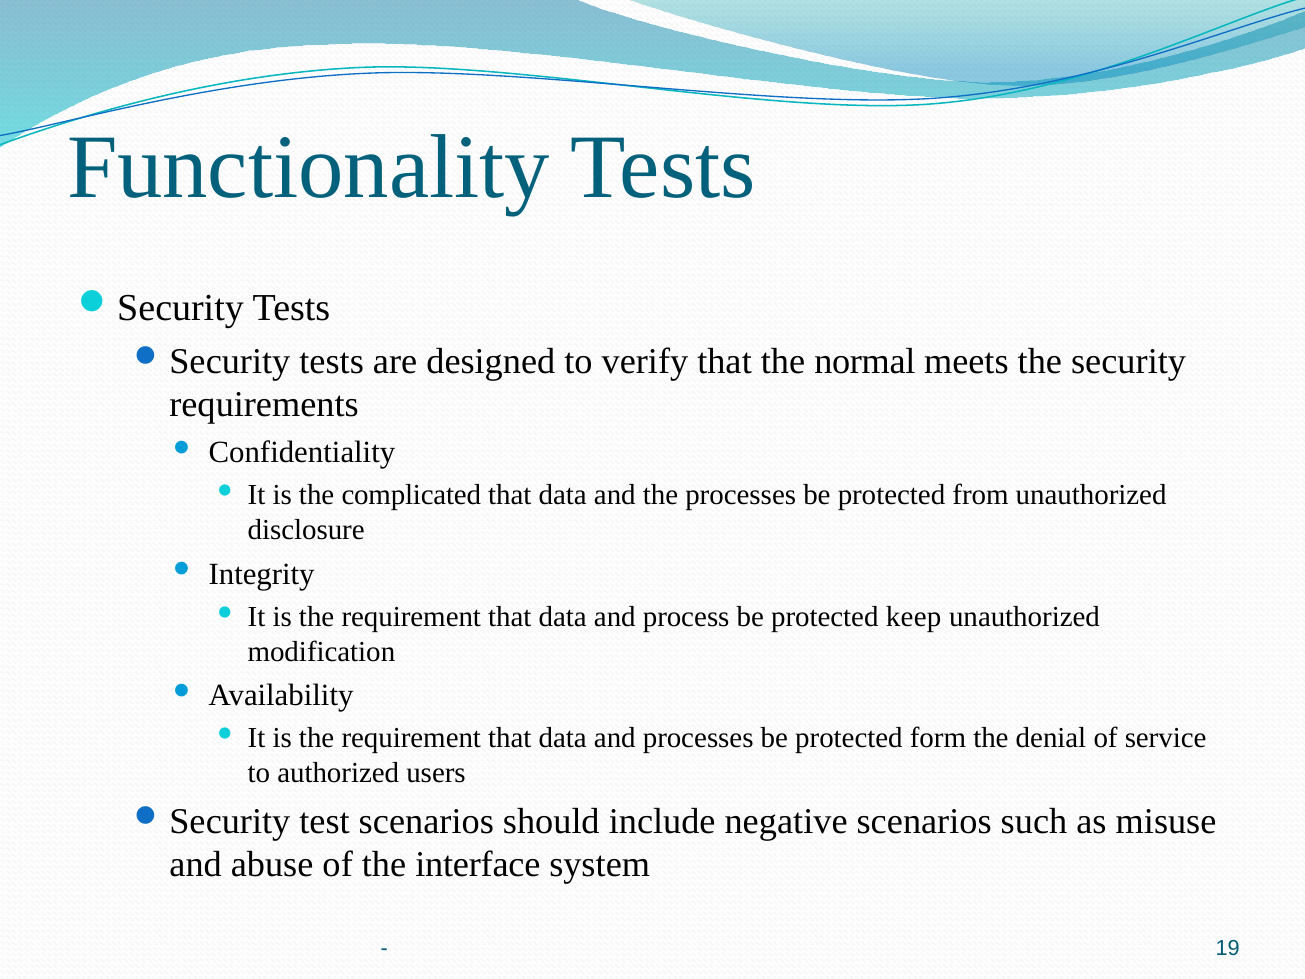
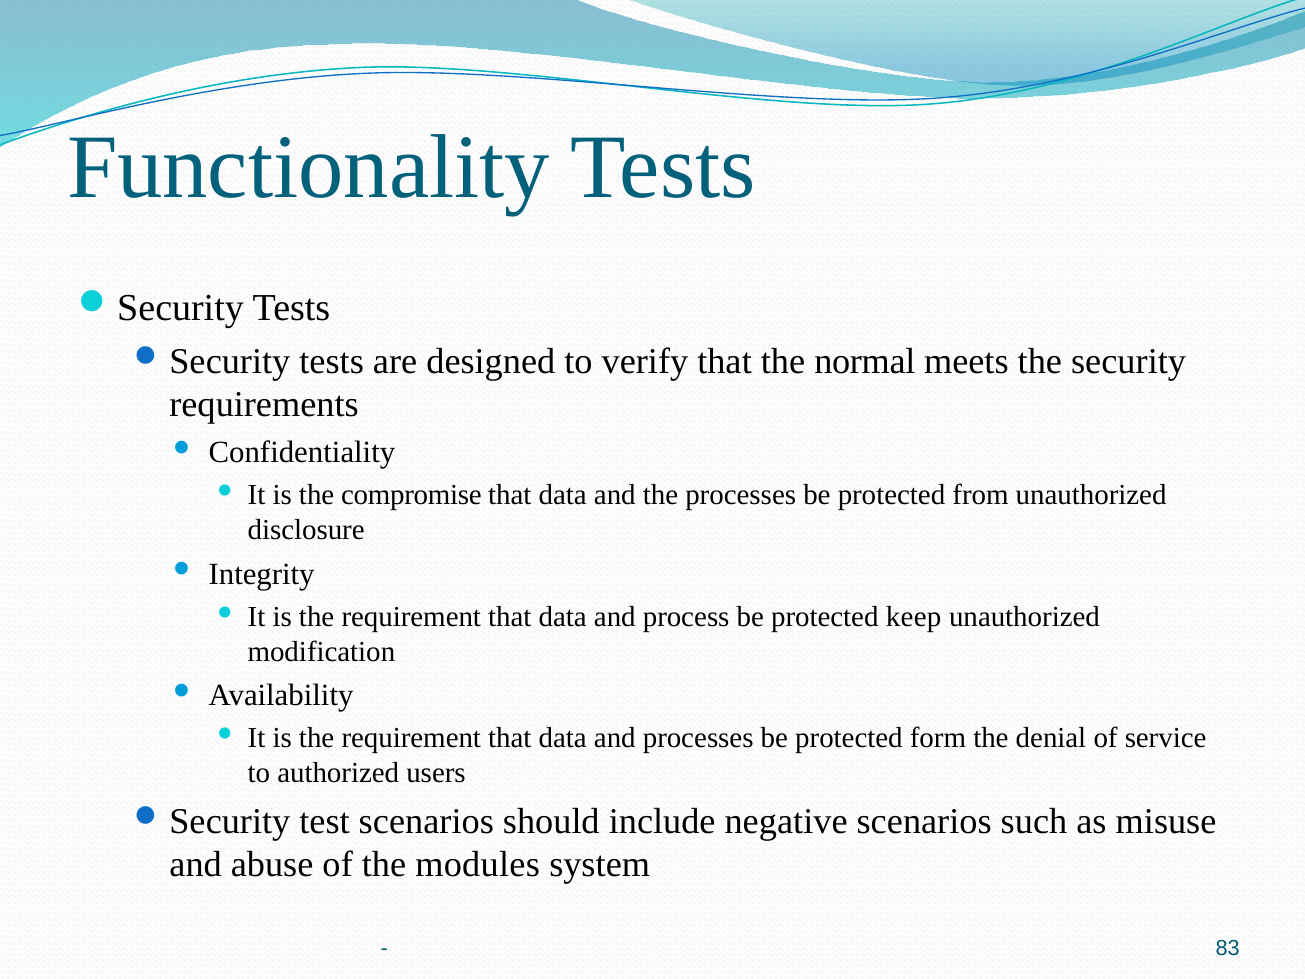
complicated: complicated -> compromise
interface: interface -> modules
19: 19 -> 83
